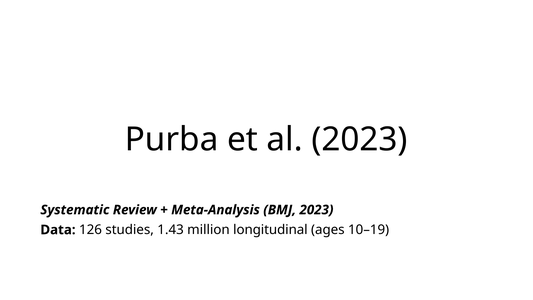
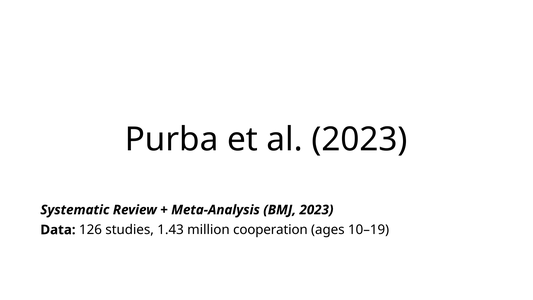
longitudinal: longitudinal -> cooperation
